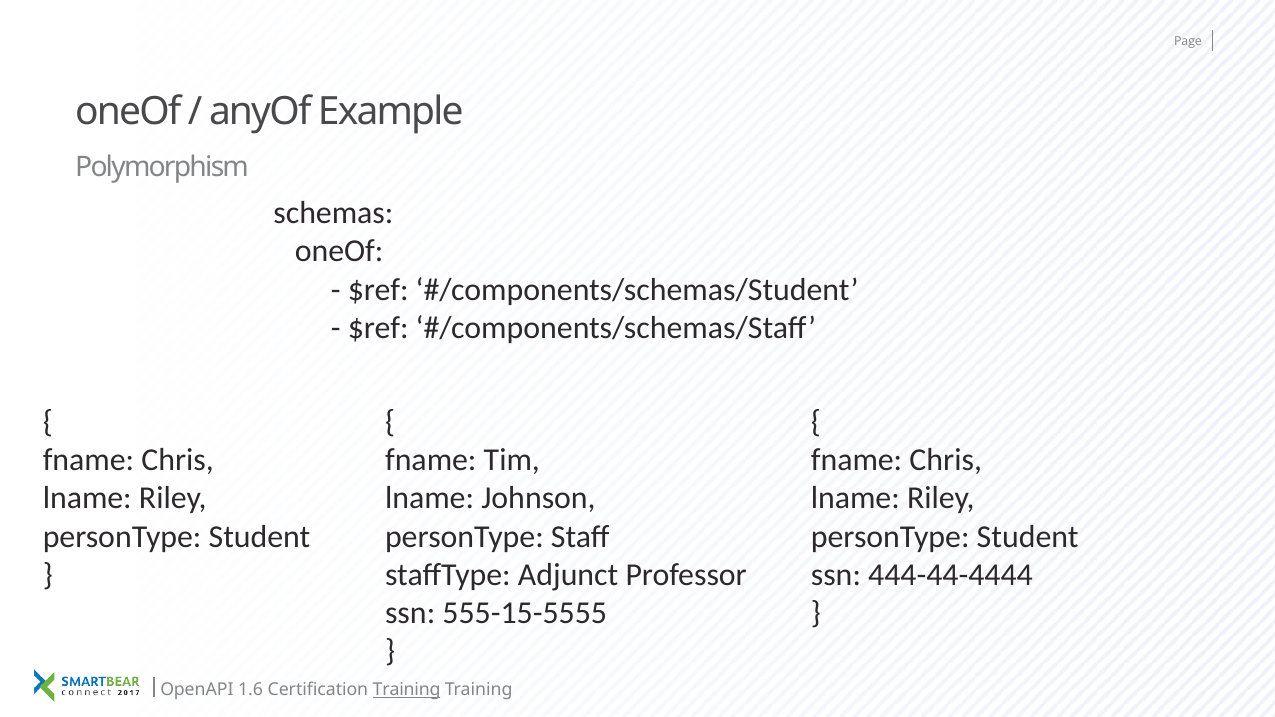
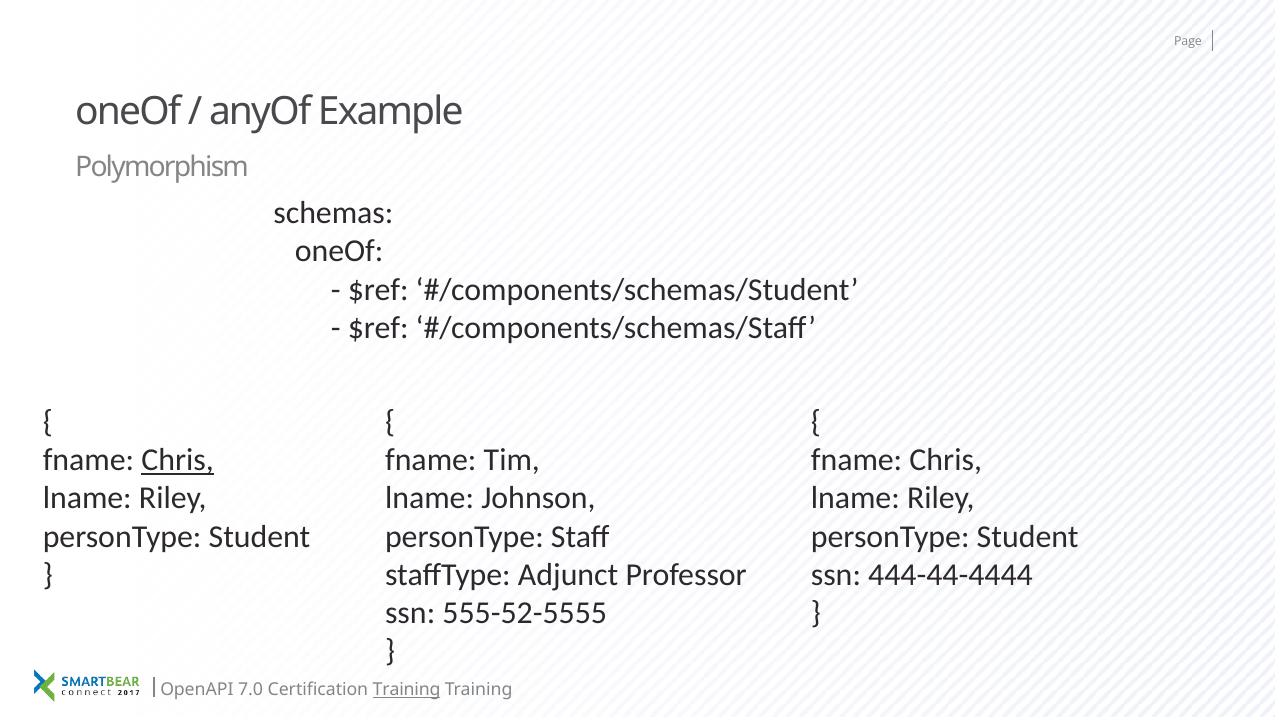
Chris at (178, 460) underline: none -> present
555-15-5555: 555-15-5555 -> 555-52-5555
1.6: 1.6 -> 7.0
